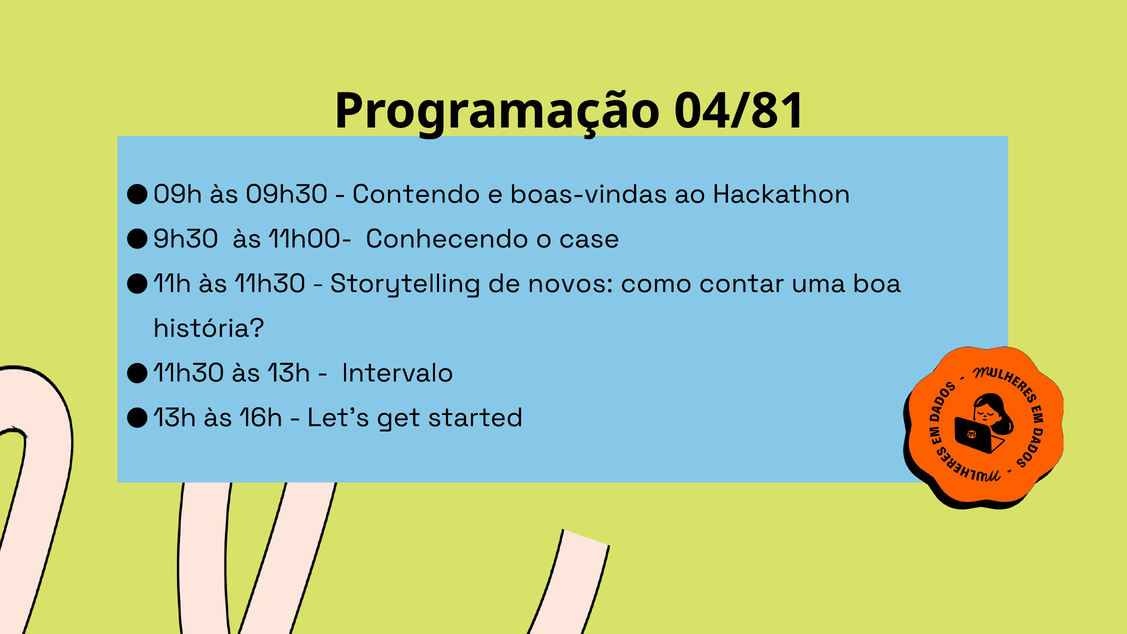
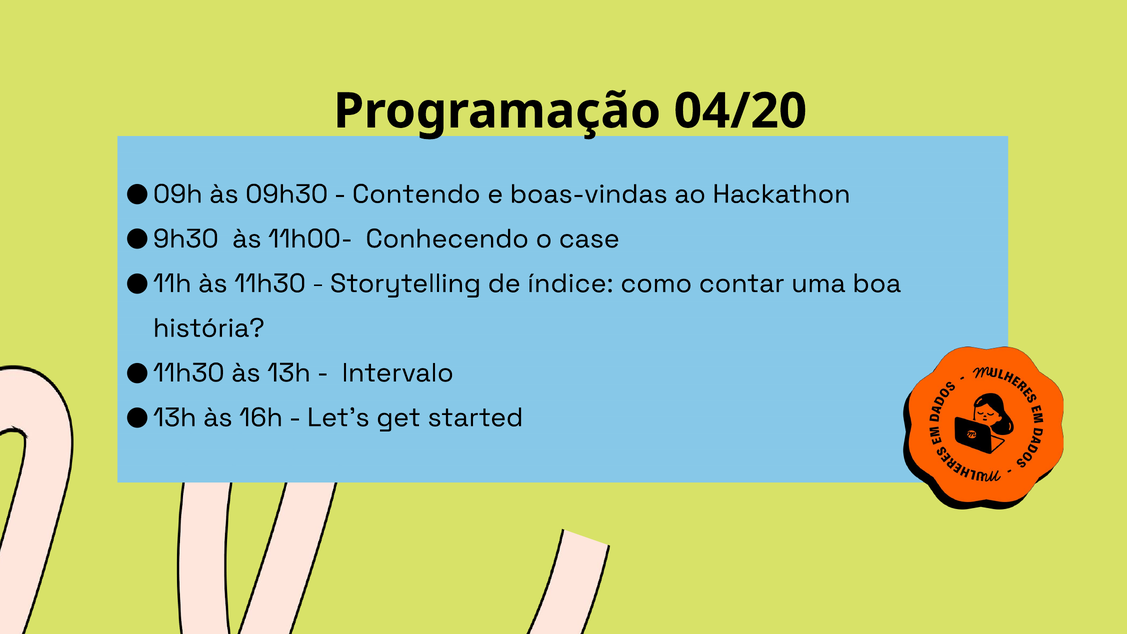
04/81: 04/81 -> 04/20
novos: novos -> índice
